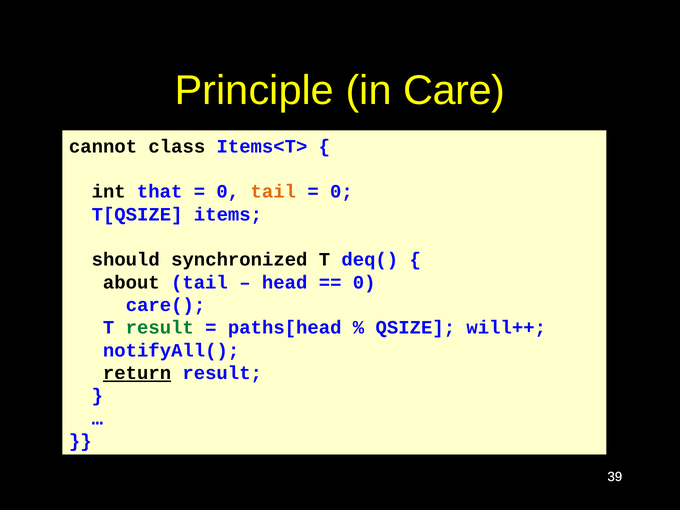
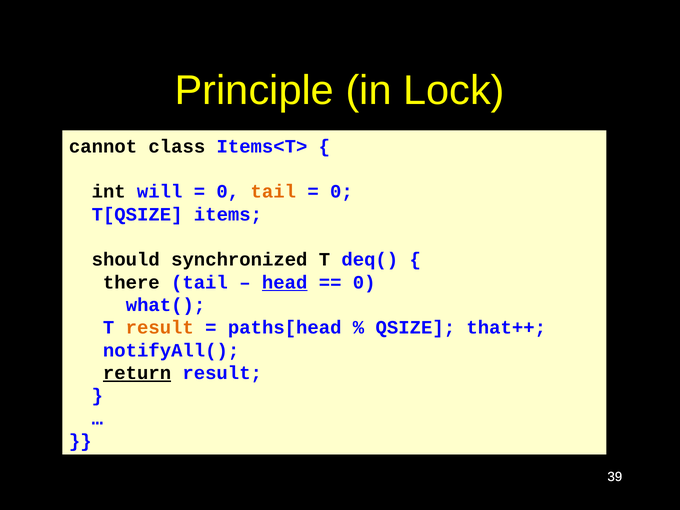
Care: Care -> Lock
that: that -> will
about: about -> there
head underline: none -> present
care(: care( -> what(
result at (160, 328) colour: green -> orange
will++: will++ -> that++
